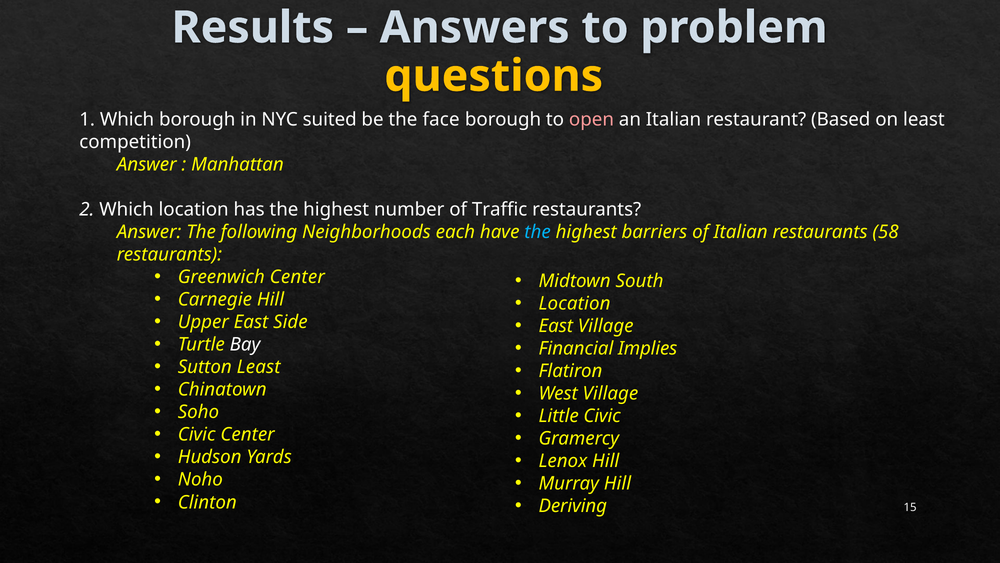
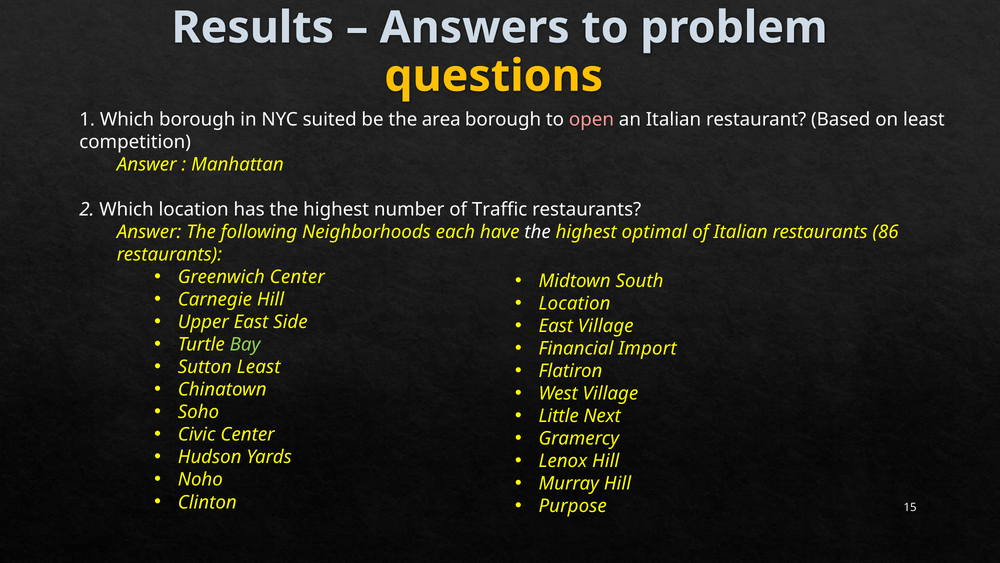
face: face -> area
the at (538, 232) colour: light blue -> white
barriers: barriers -> optimal
58: 58 -> 86
Bay colour: white -> light green
Implies: Implies -> Import
Little Civic: Civic -> Next
Deriving: Deriving -> Purpose
